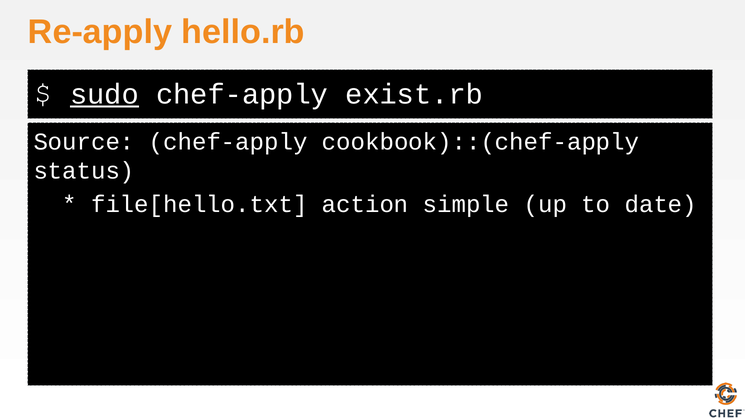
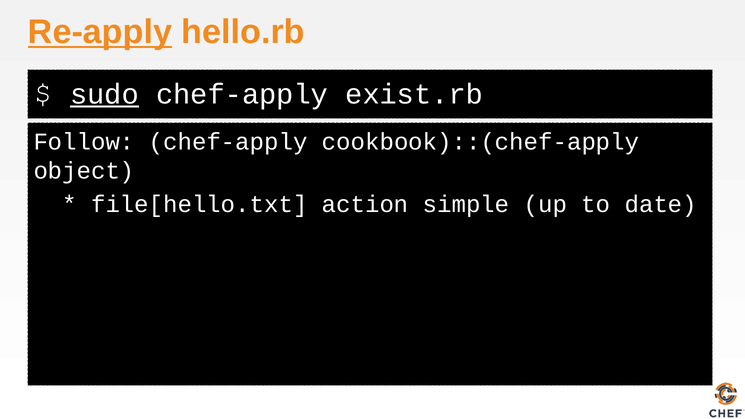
Re-apply underline: none -> present
Source: Source -> Follow
status: status -> object
